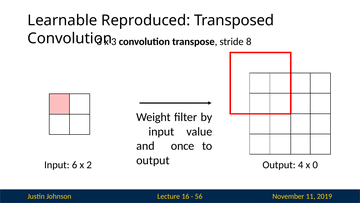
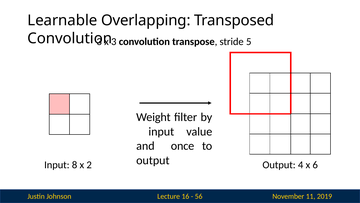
Reproduced: Reproduced -> Overlapping
8: 8 -> 5
6: 6 -> 8
0: 0 -> 6
